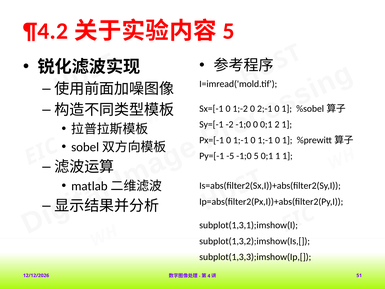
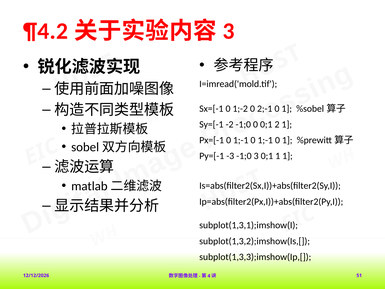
5 at (229, 31): 5 -> 3
-5: -5 -> -3
-1;0 5: 5 -> 3
